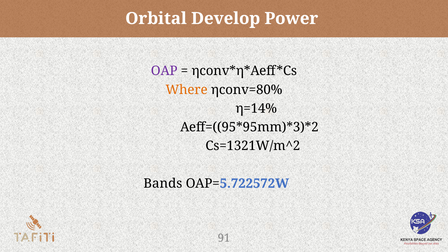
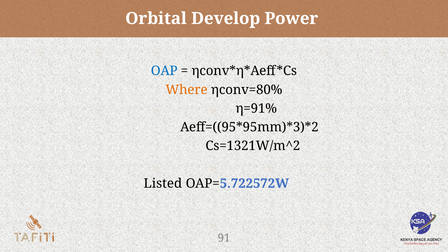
OAP colour: purple -> blue
η=14%: η=14% -> η=91%
Bands: Bands -> Listed
